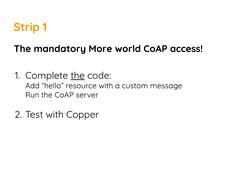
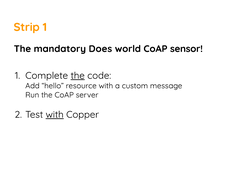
More: More -> Does
access: access -> sensor
with at (55, 115) underline: none -> present
